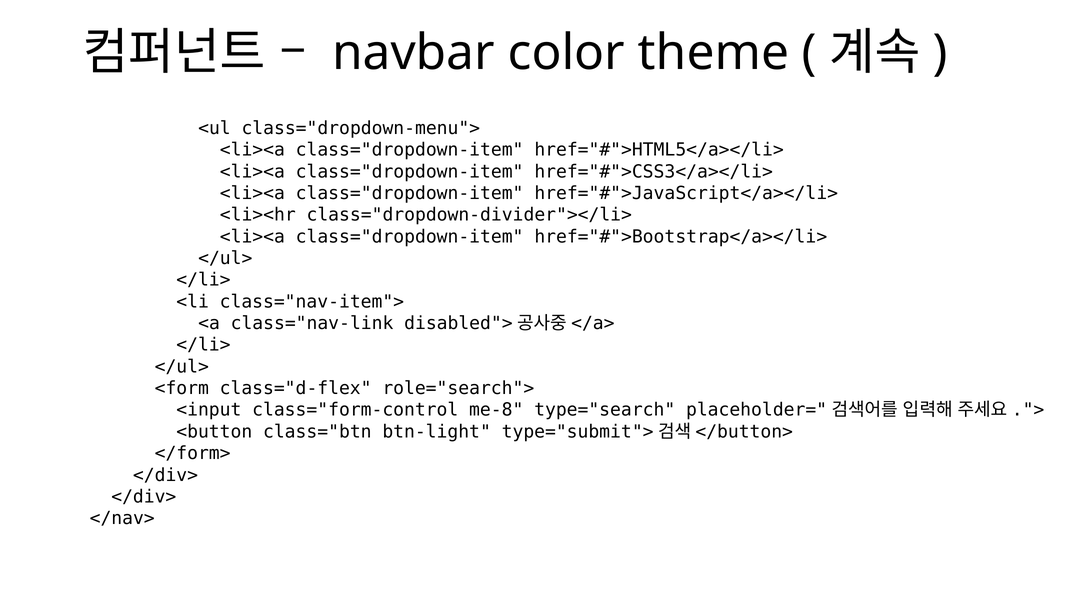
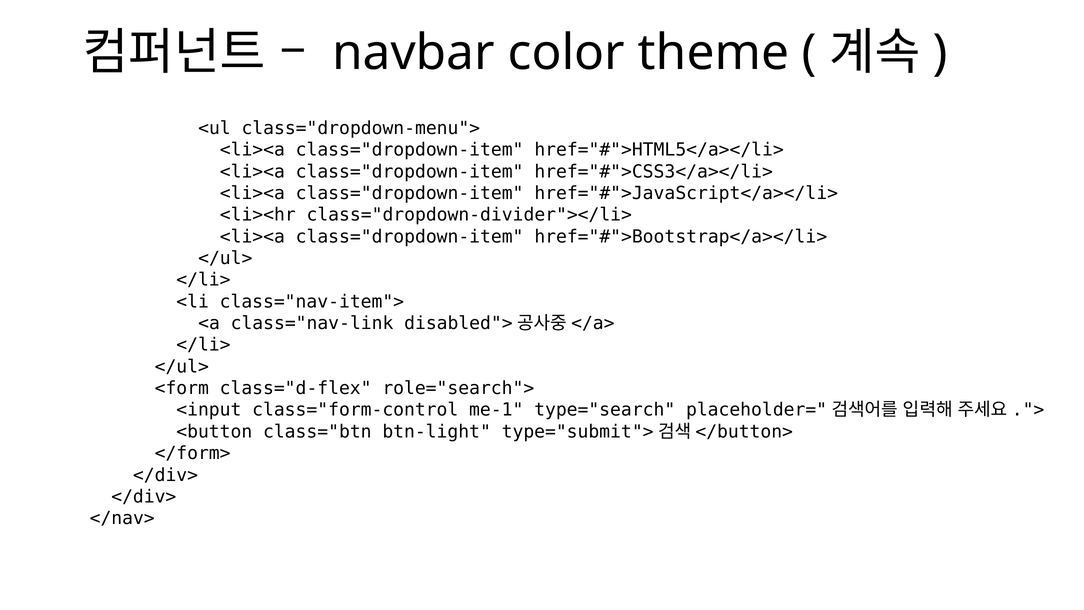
me-8: me-8 -> me-1
